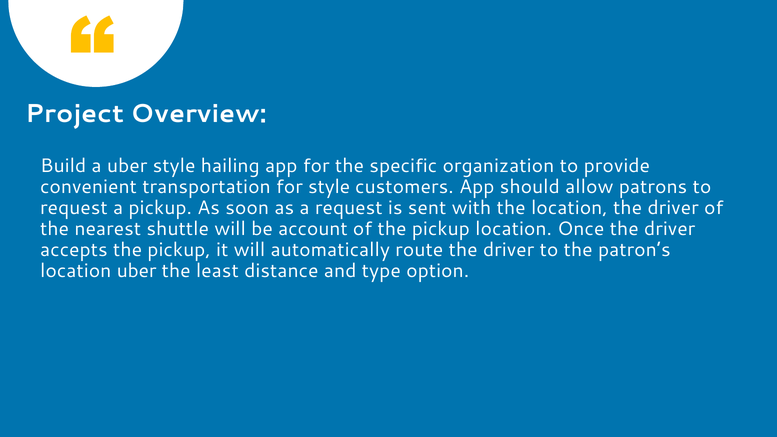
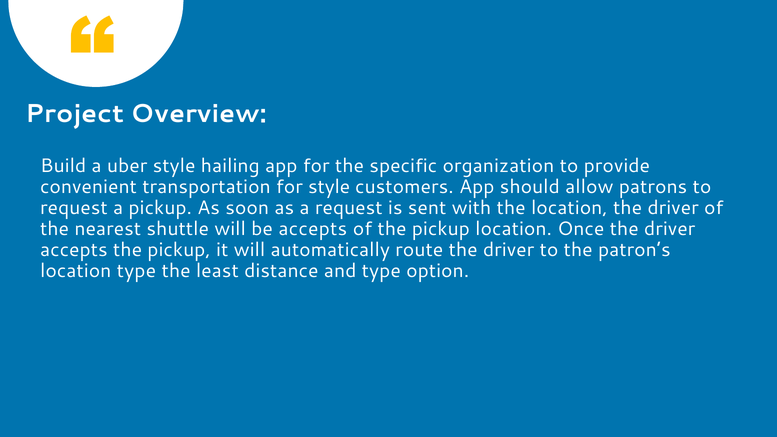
be account: account -> accepts
location uber: uber -> type
